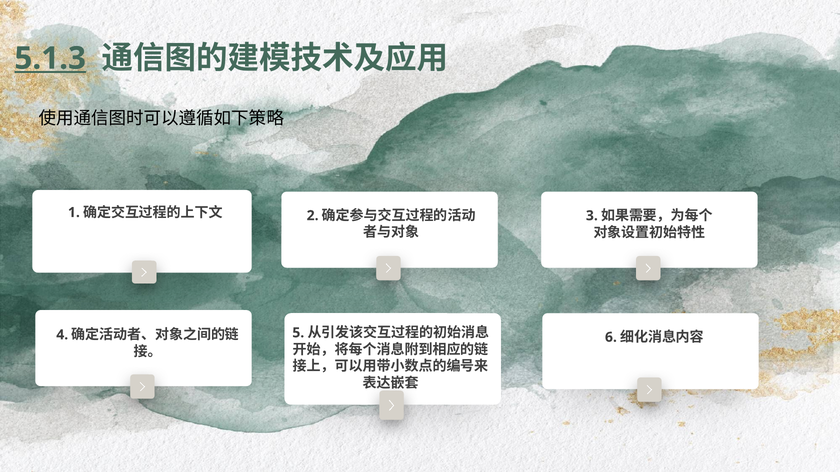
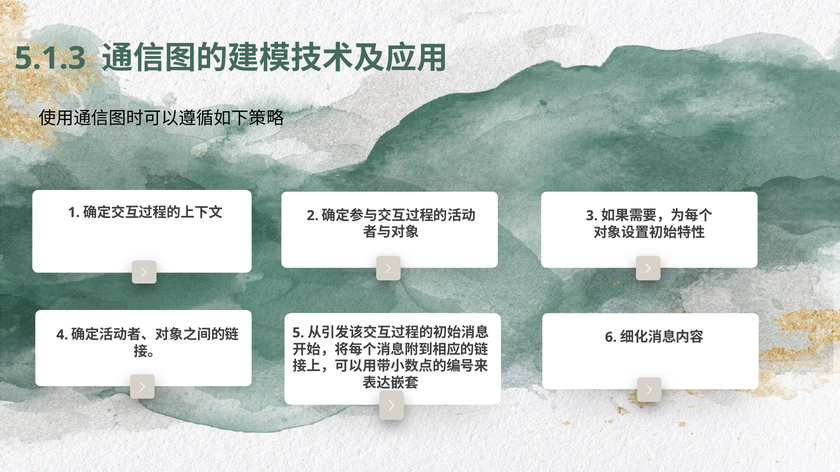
5.1.3 underline: present -> none
